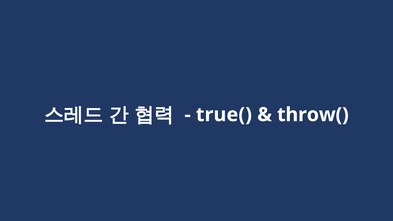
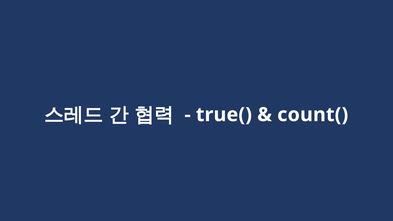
throw(: throw( -> count(
